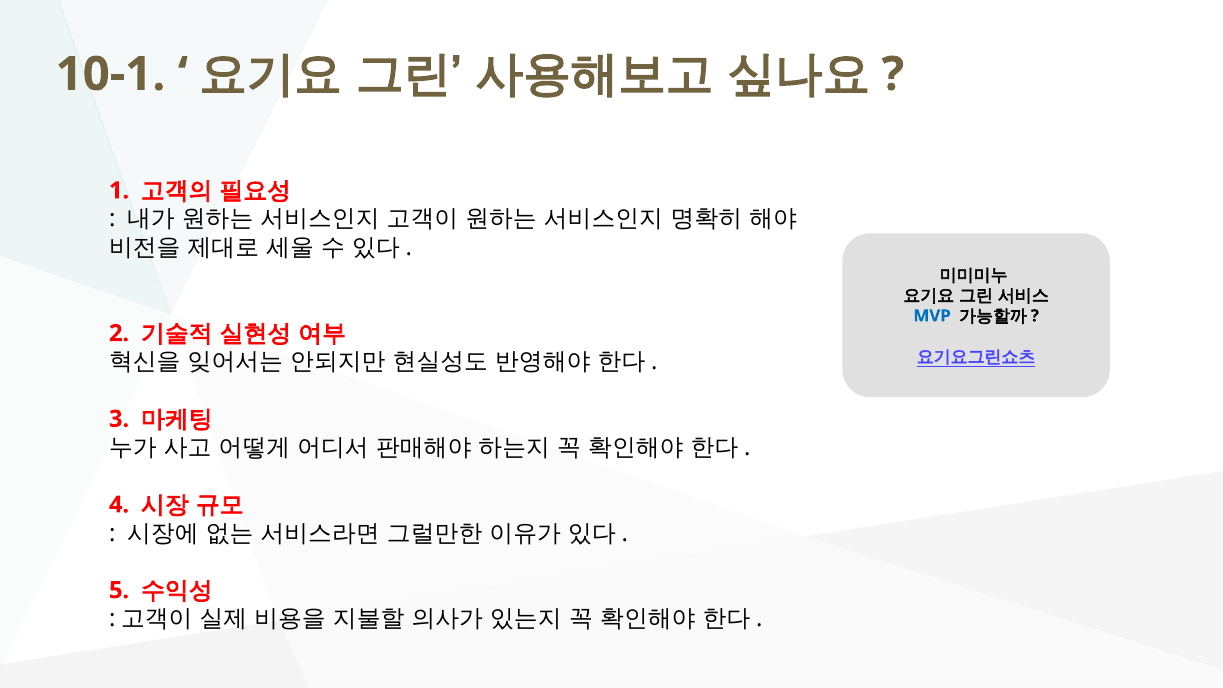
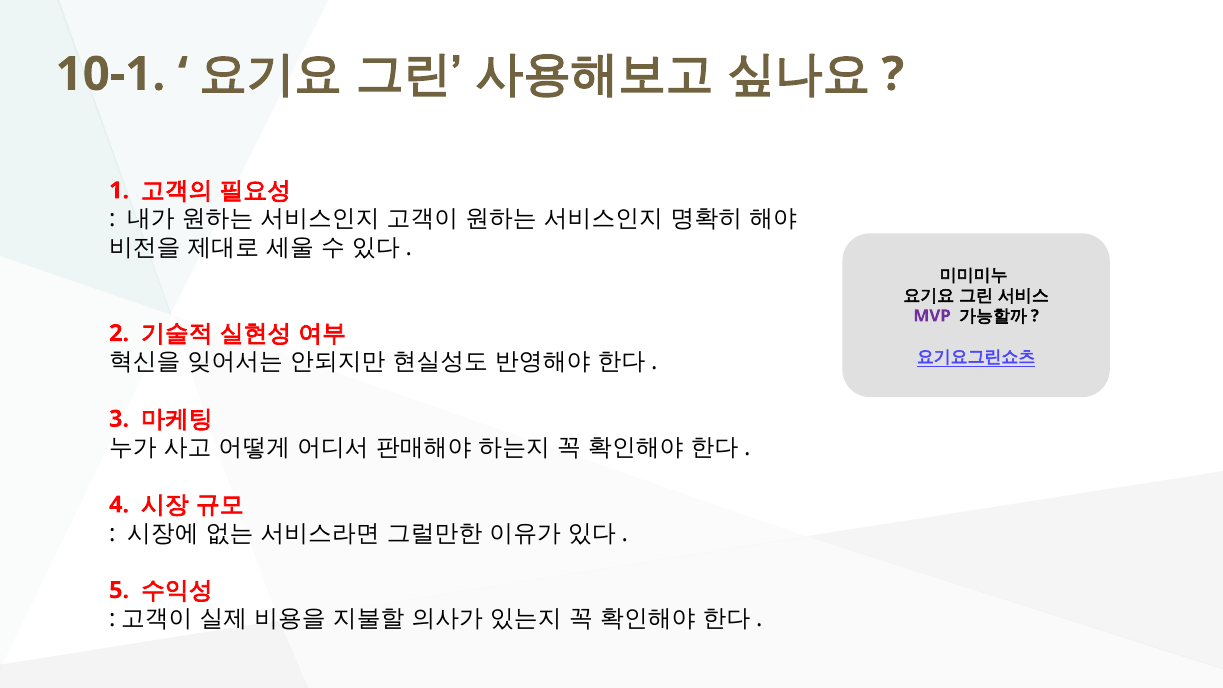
MVP colour: blue -> purple
